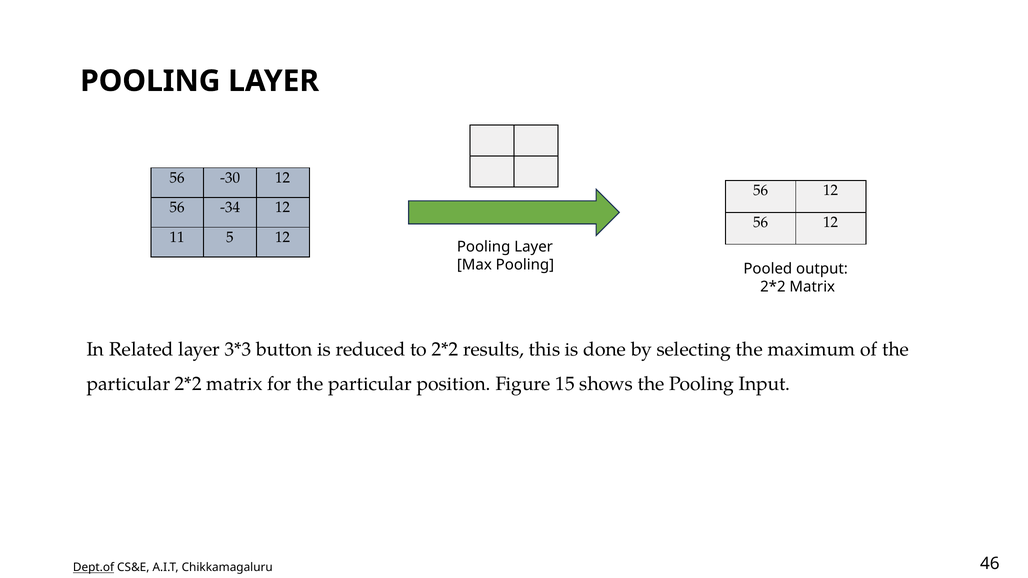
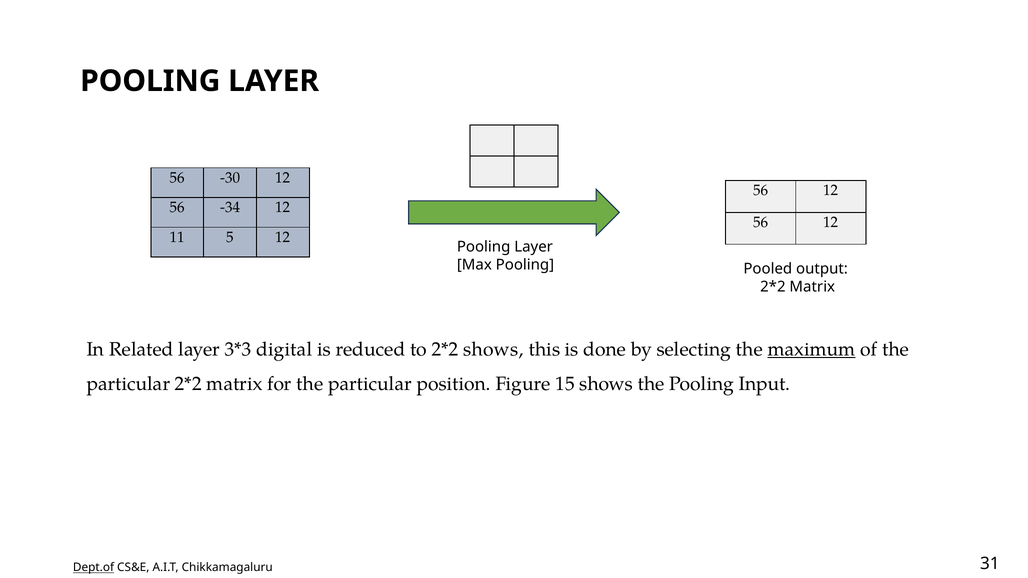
button: button -> digital
results at (494, 349): results -> shows
maximum underline: none -> present
46: 46 -> 31
